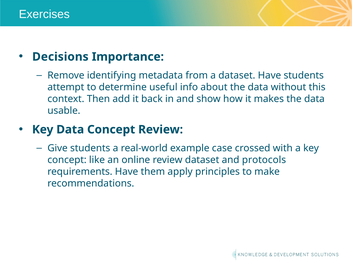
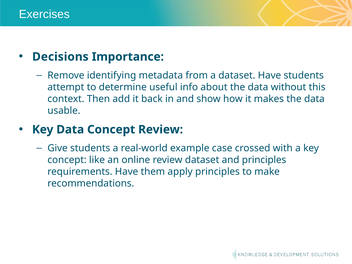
and protocols: protocols -> principles
